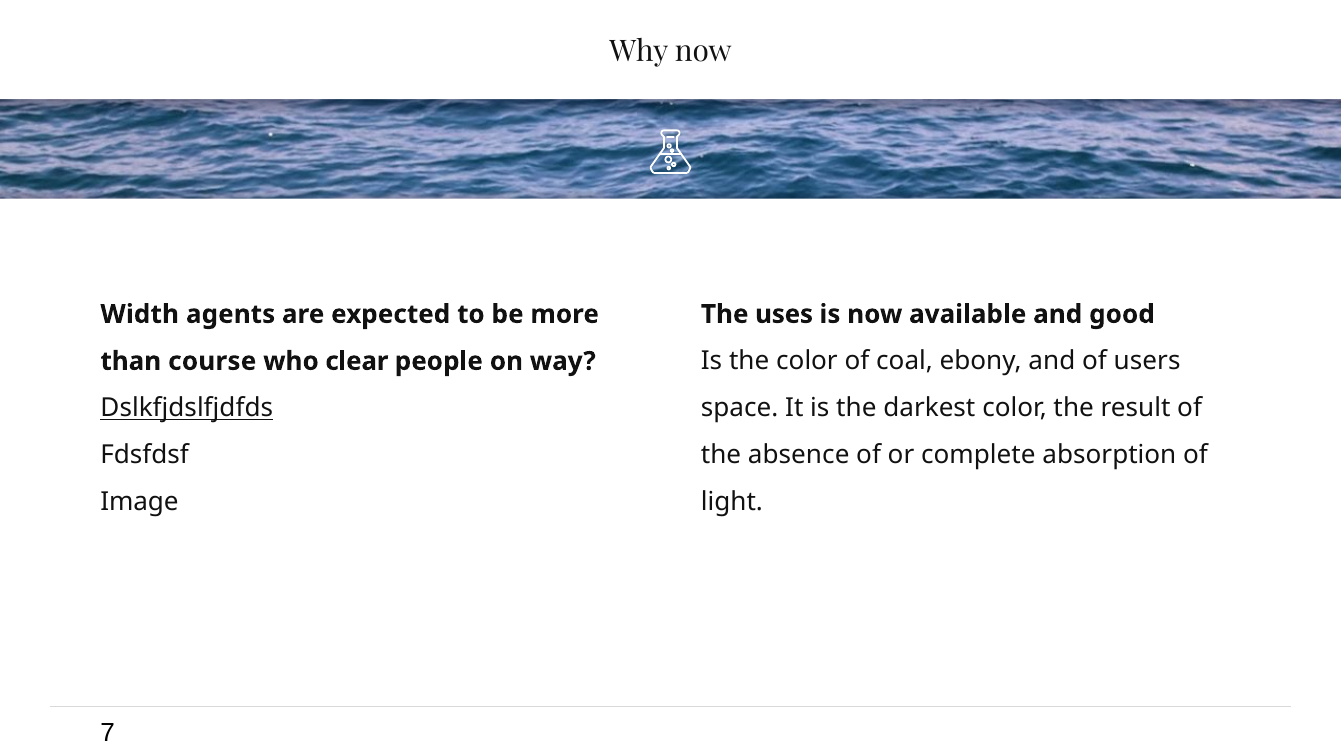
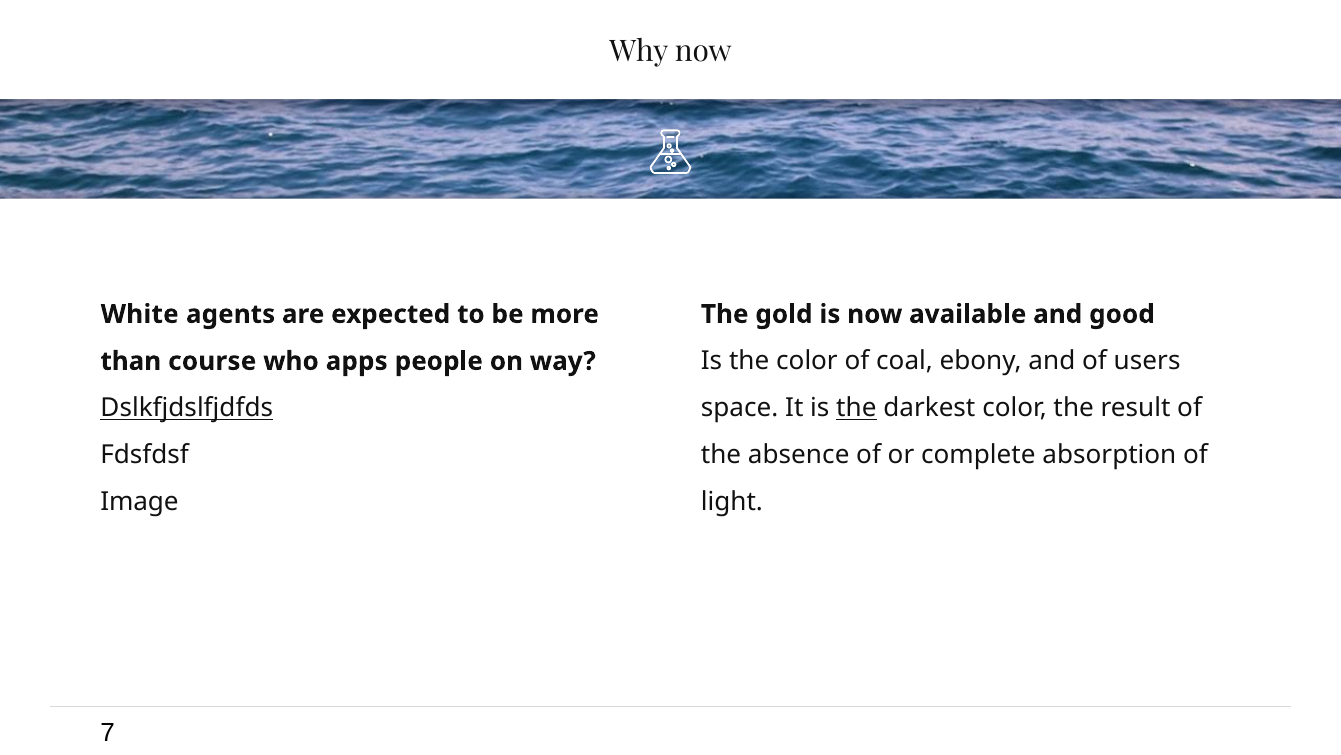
Width: Width -> White
uses: uses -> gold
clear: clear -> apps
the at (856, 408) underline: none -> present
